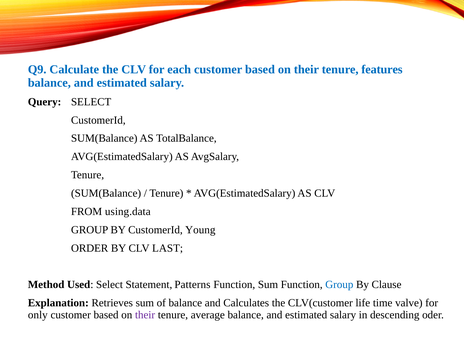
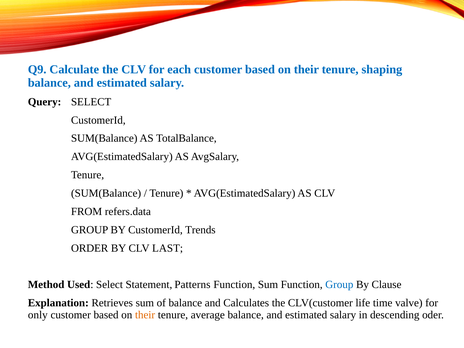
features: features -> shaping
using.data: using.data -> refers.data
Young: Young -> Trends
their at (145, 315) colour: purple -> orange
